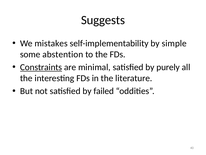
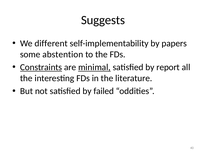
mistakes: mistakes -> different
simple: simple -> papers
minimal underline: none -> present
purely: purely -> report
